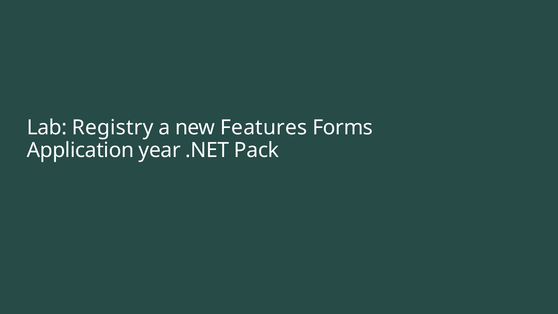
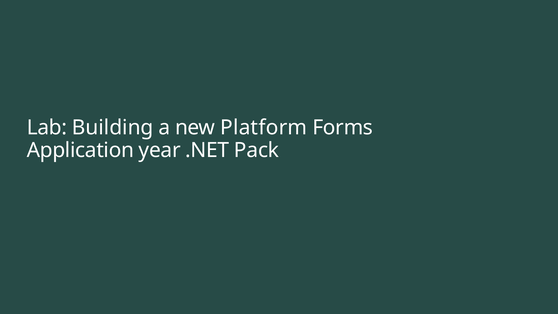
Registry: Registry -> Building
Features: Features -> Platform
